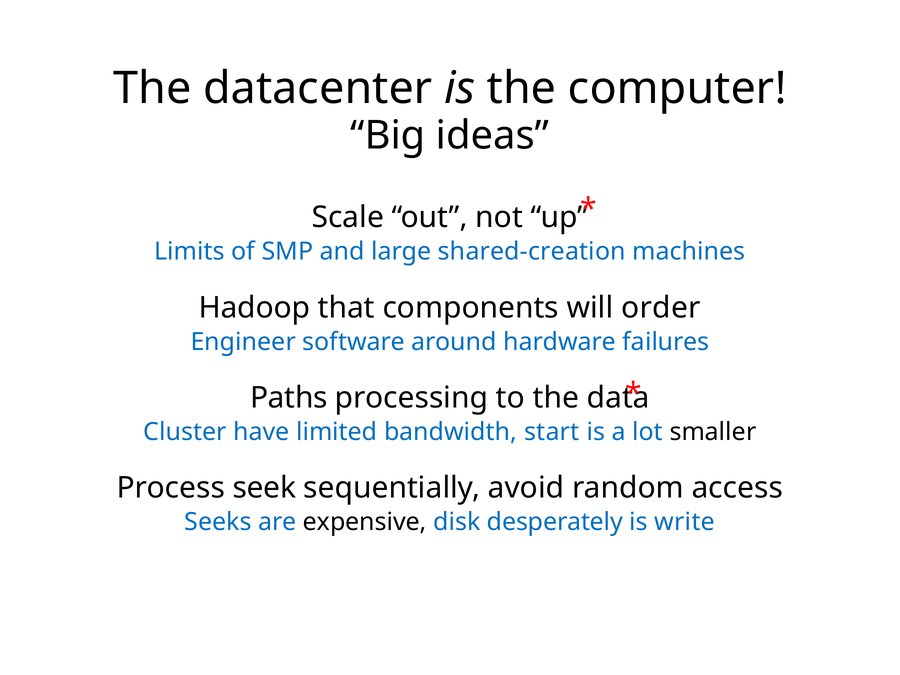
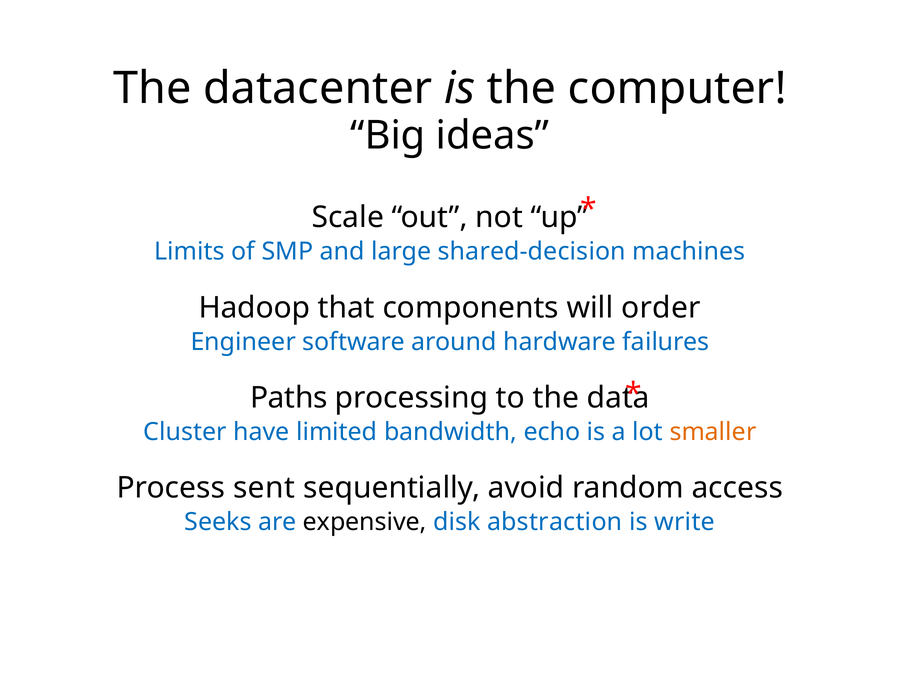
shared-creation: shared-creation -> shared-decision
start: start -> echo
smaller colour: black -> orange
seek: seek -> sent
desperately: desperately -> abstraction
